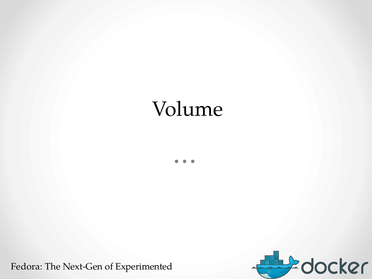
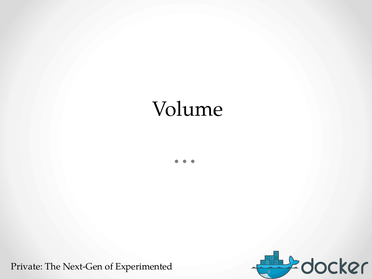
Fedora: Fedora -> Private
